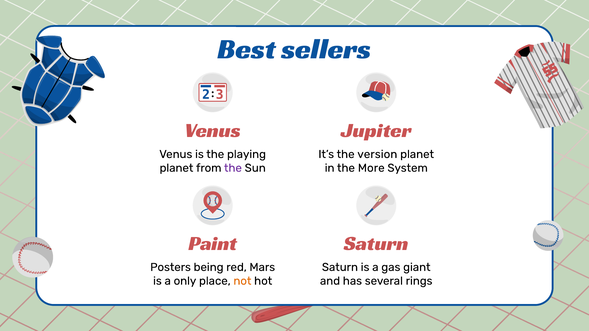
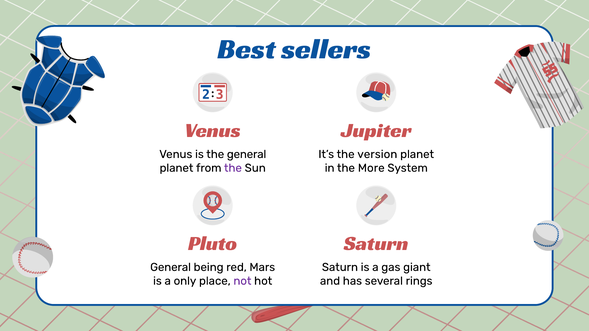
the playing: playing -> general
Paint: Paint -> Pluto
Posters at (171, 267): Posters -> General
not colour: orange -> purple
